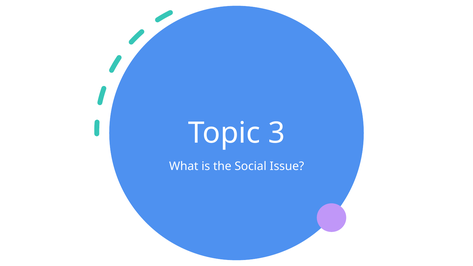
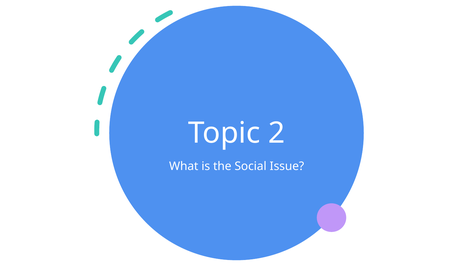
3: 3 -> 2
